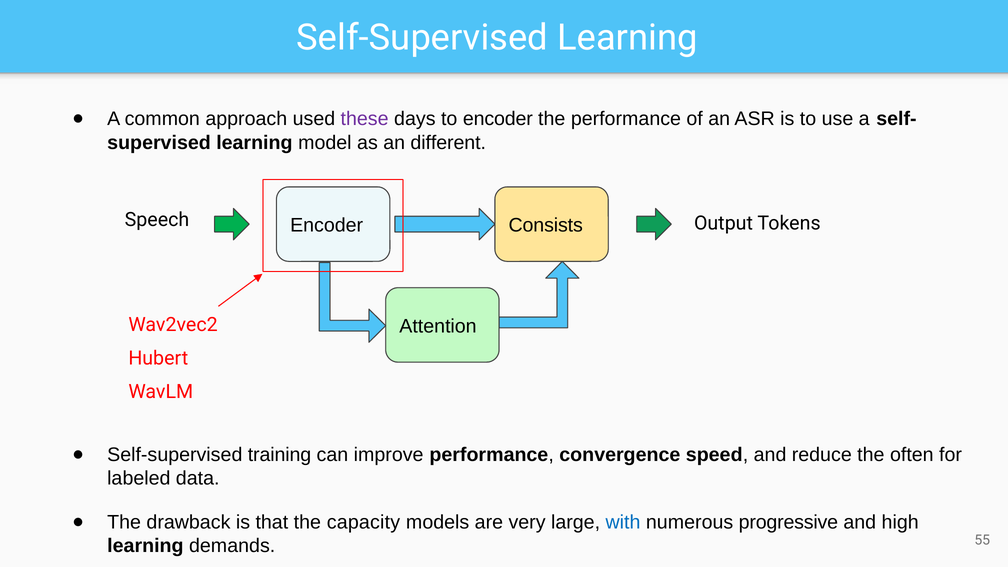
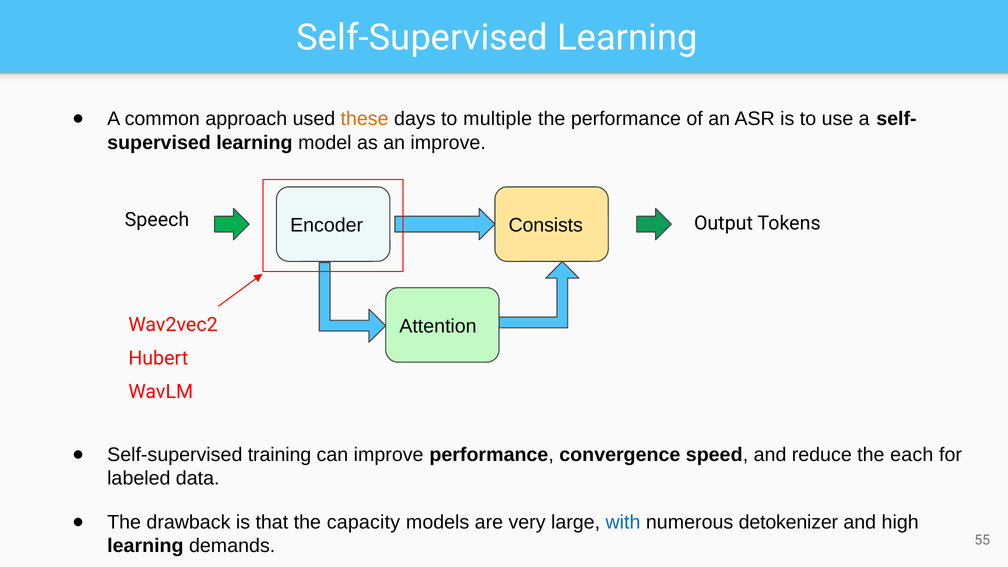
these colour: purple -> orange
to encoder: encoder -> multiple
an different: different -> improve
often: often -> each
progressive: progressive -> detokenizer
